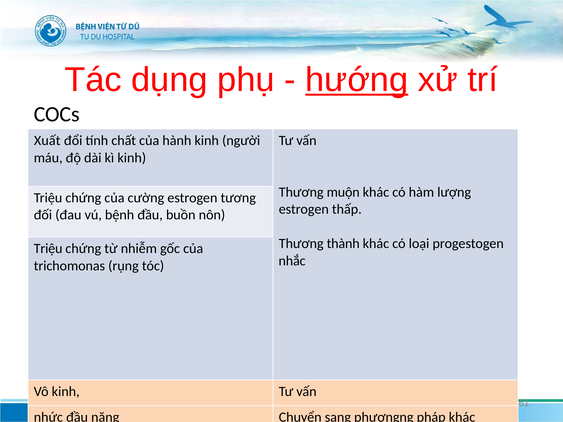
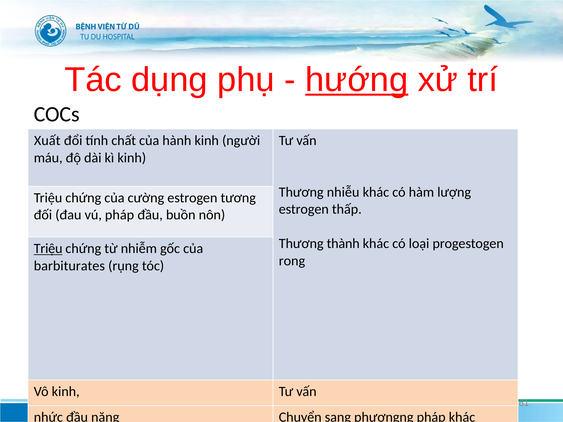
muộn: muộn -> nhiễu
vú bệnh: bệnh -> pháp
Triệu at (48, 249) underline: none -> present
nhắc: nhắc -> rong
trichomonas: trichomonas -> barbiturates
